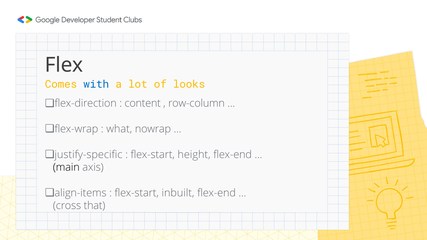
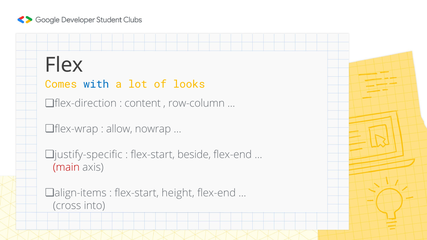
what: what -> allow
height: height -> beside
main colour: black -> red
inbuilt: inbuilt -> height
that: that -> into
